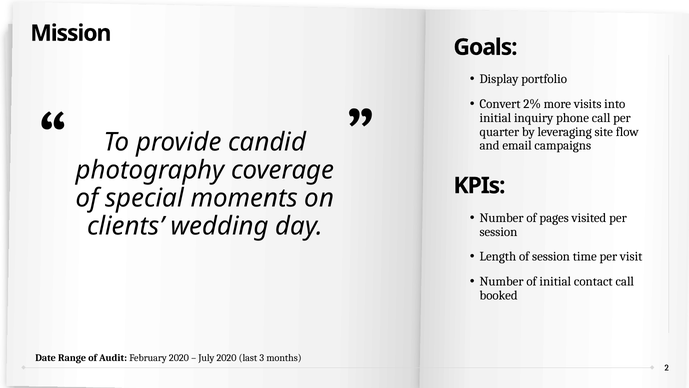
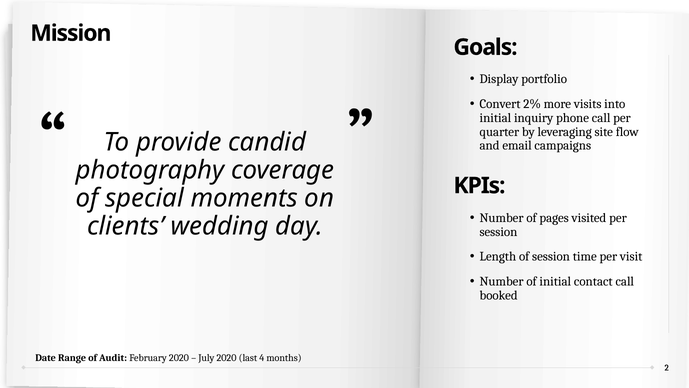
3: 3 -> 4
